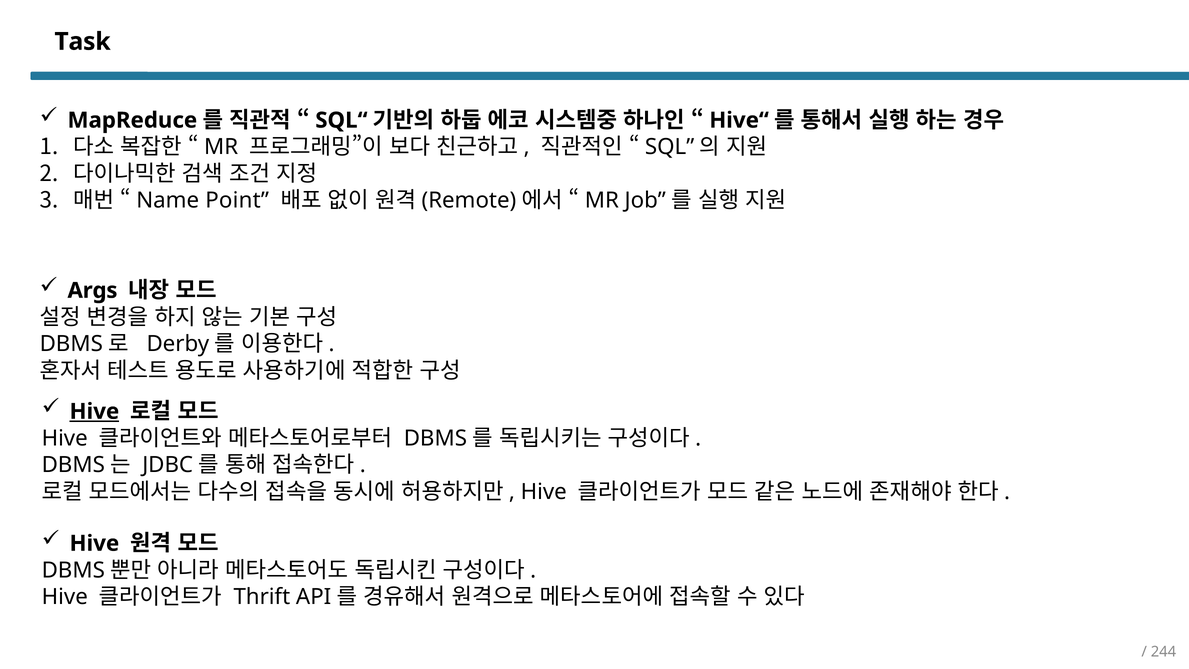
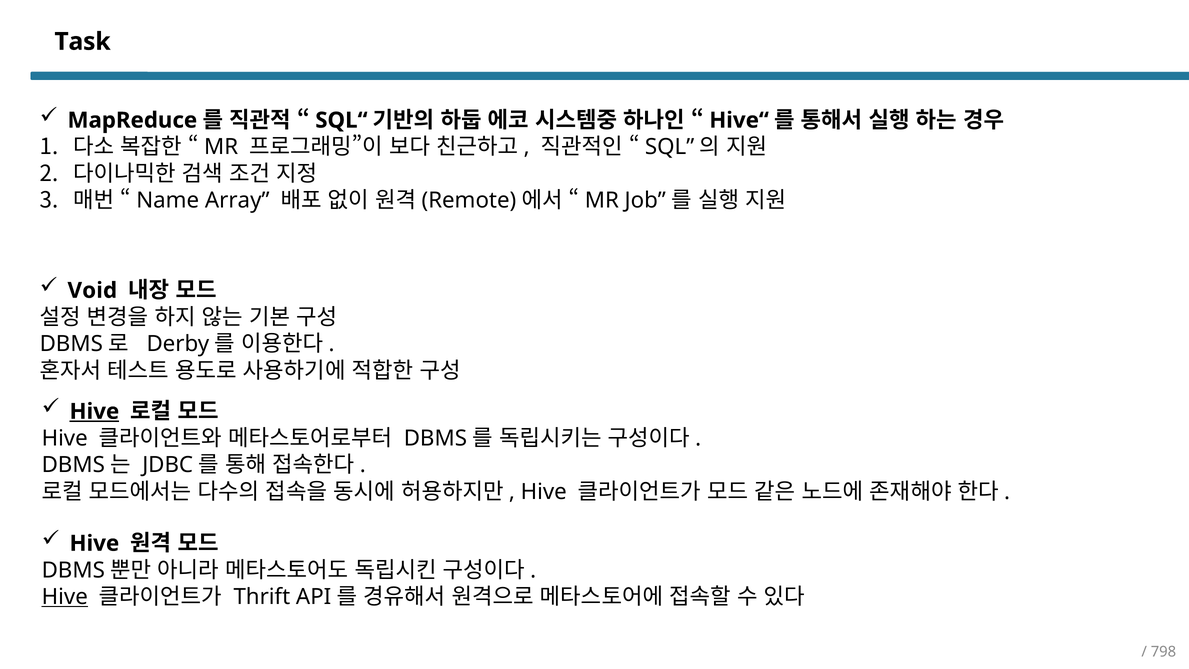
Point: Point -> Array
Args: Args -> Void
Hive at (65, 597) underline: none -> present
244: 244 -> 798
